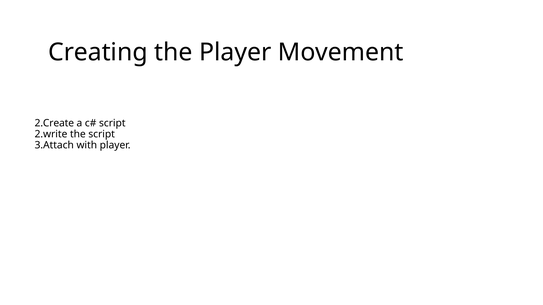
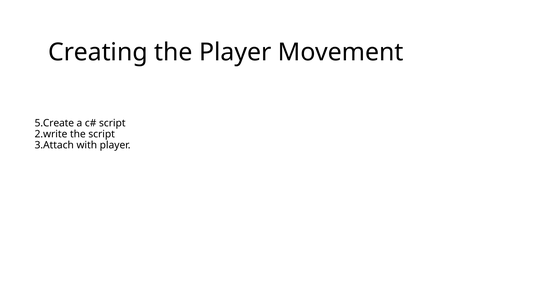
2.Create: 2.Create -> 5.Create
